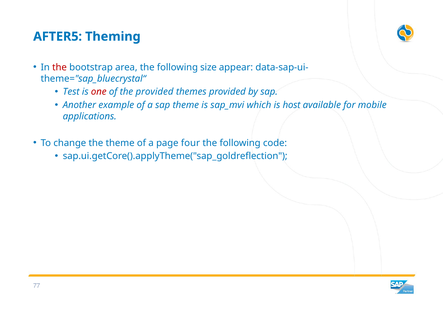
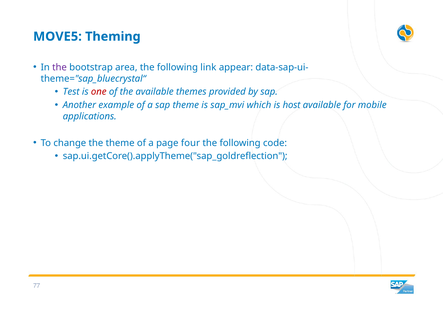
AFTER5: AFTER5 -> MOVE5
the at (59, 67) colour: red -> purple
size: size -> link
the provided: provided -> available
